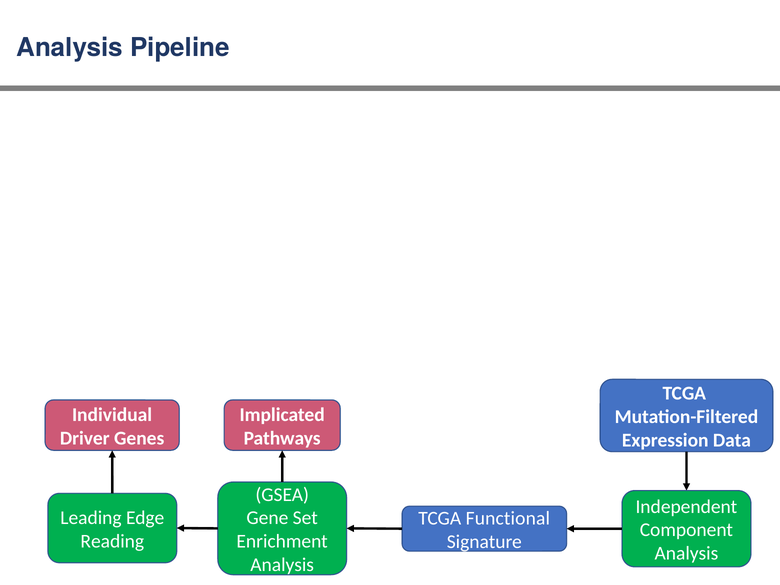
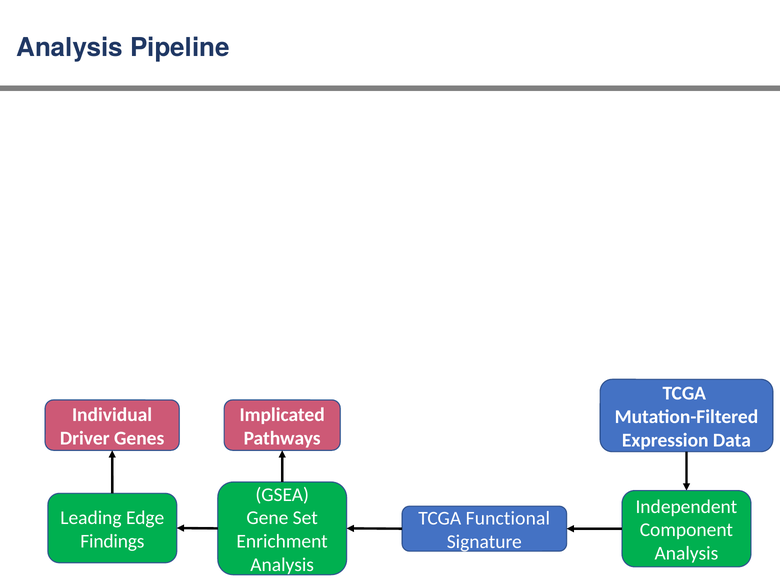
Reading: Reading -> Findings
